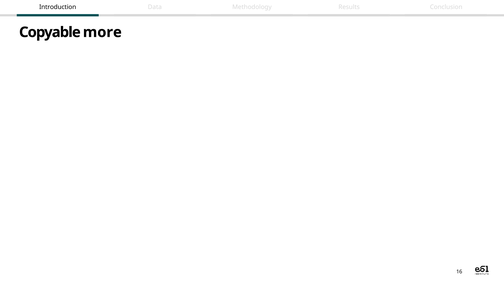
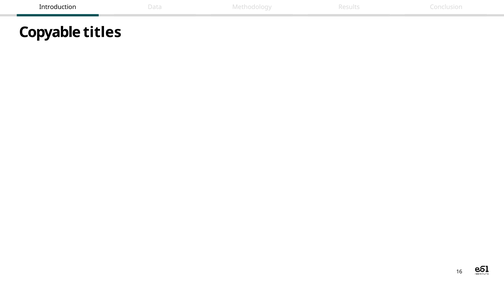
more: more -> titles
